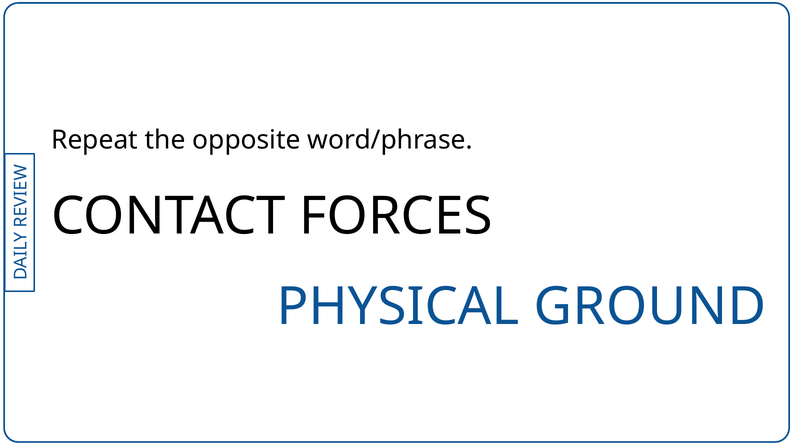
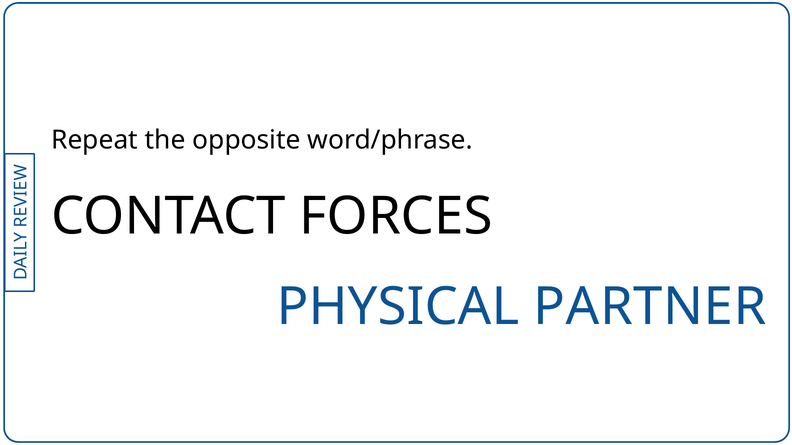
GROUND: GROUND -> PARTNER
